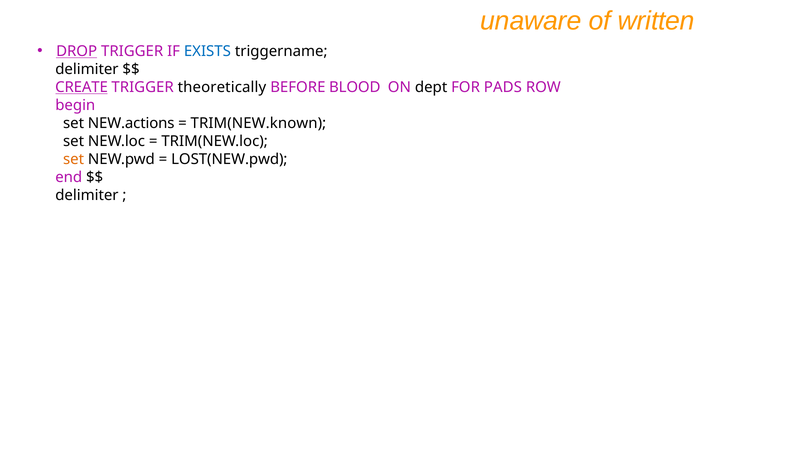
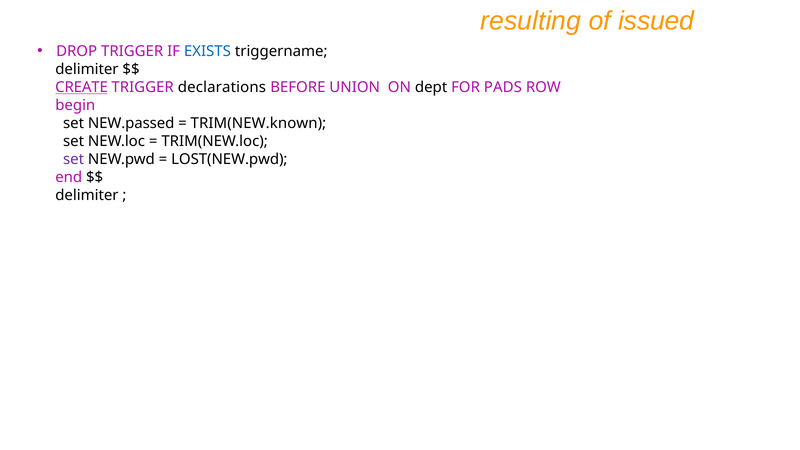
unaware: unaware -> resulting
written: written -> issued
DROP underline: present -> none
theoretically: theoretically -> declarations
BLOOD: BLOOD -> UNION
NEW.actions: NEW.actions -> NEW.passed
set at (74, 159) colour: orange -> purple
